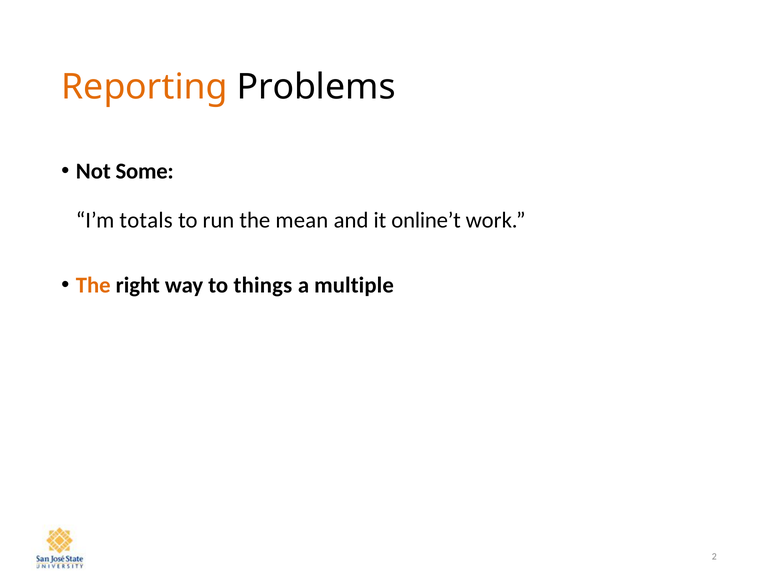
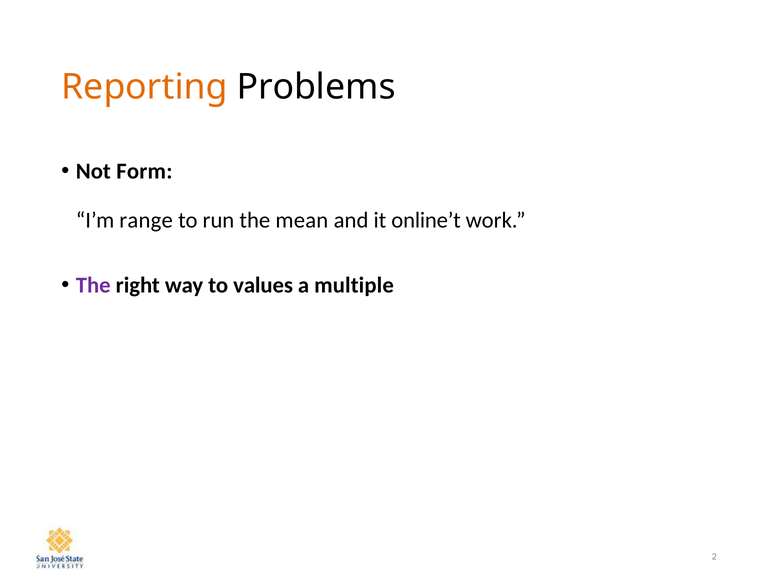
Some: Some -> Form
totals: totals -> range
The at (93, 286) colour: orange -> purple
things: things -> values
